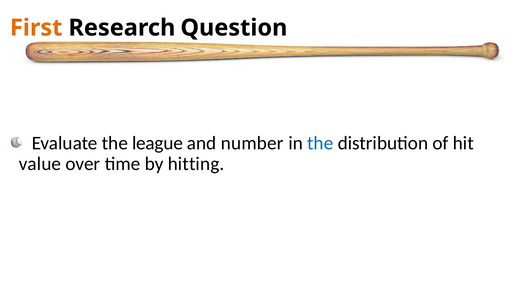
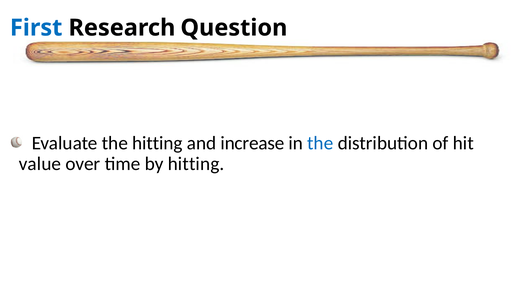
First colour: orange -> blue
the league: league -> hitting
number: number -> increase
